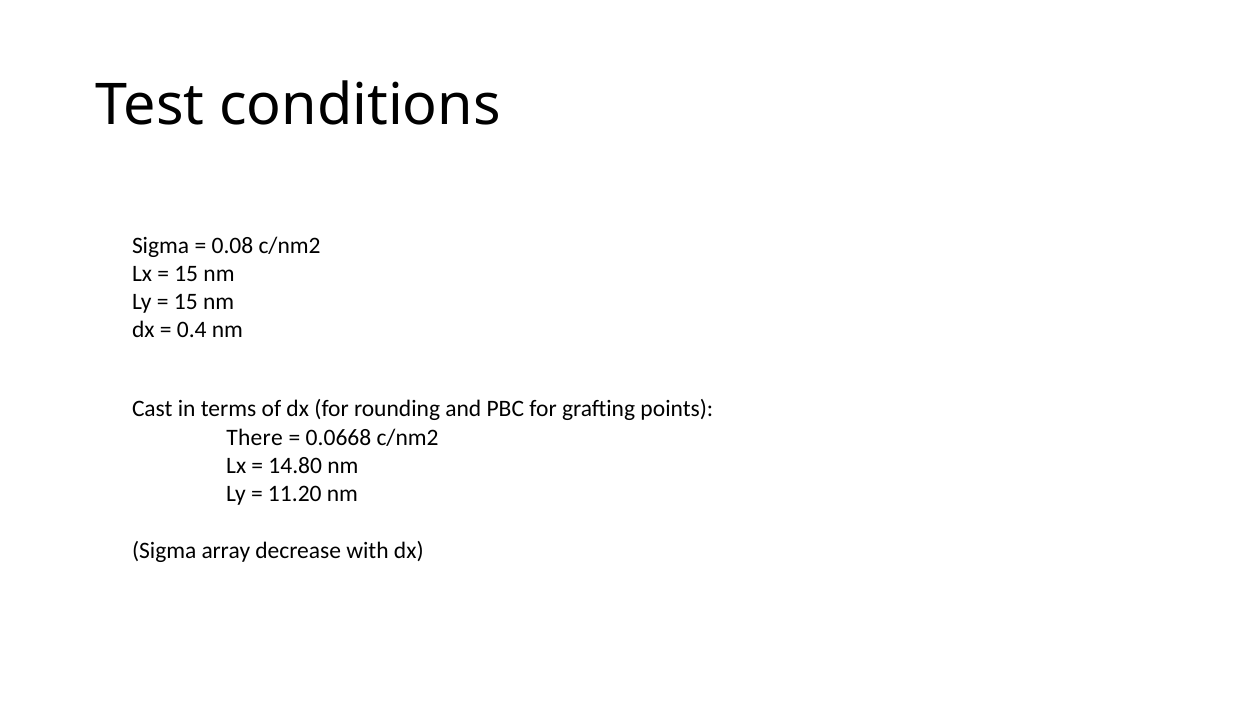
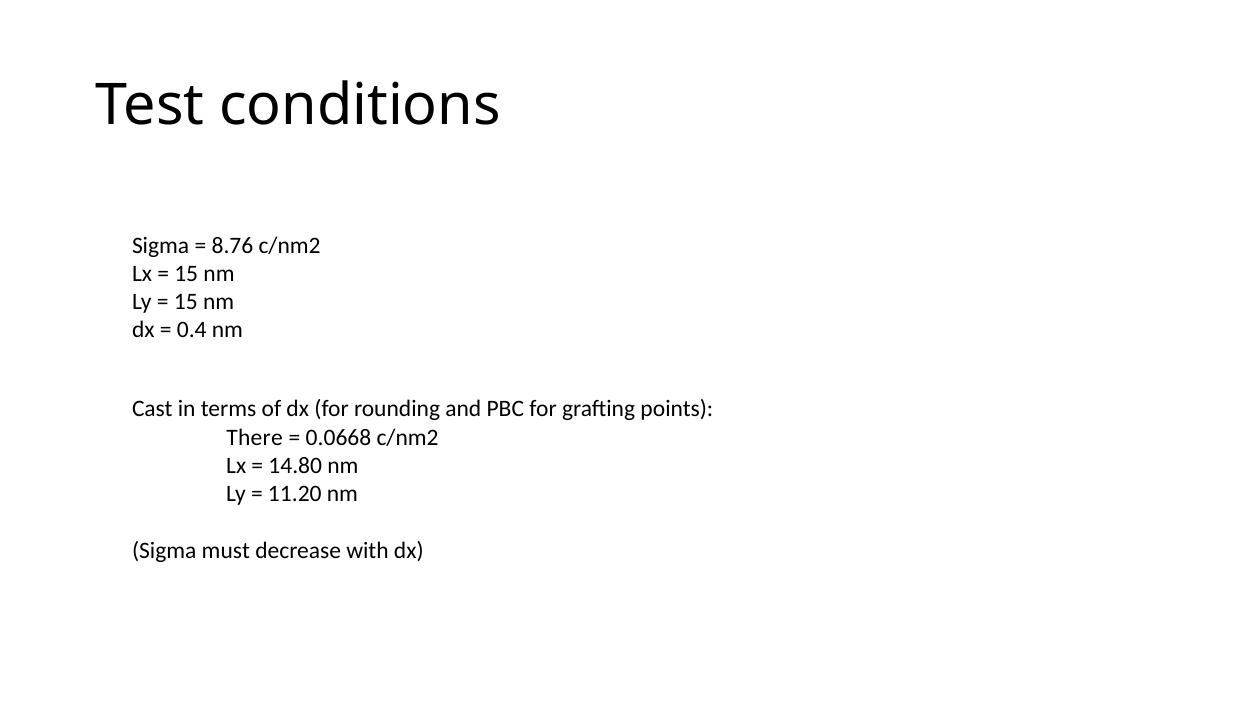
0.08: 0.08 -> 8.76
array: array -> must
